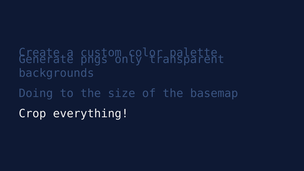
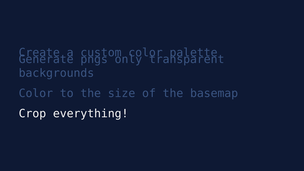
Doing at (36, 93): Doing -> Color
